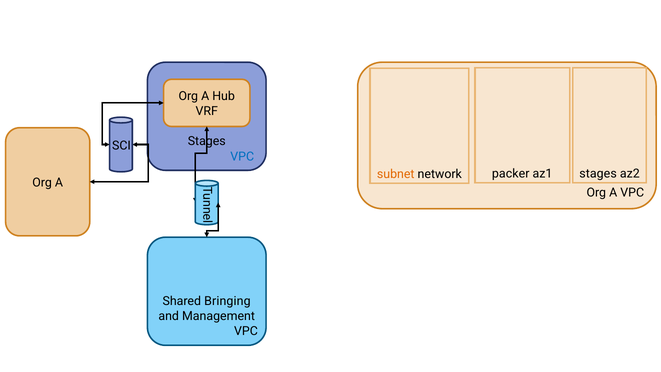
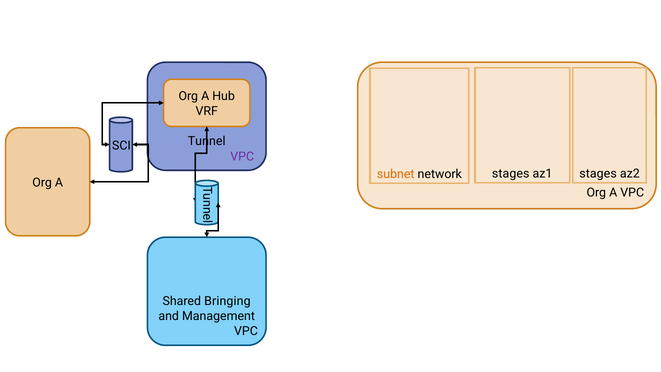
Stages at (207, 141): Stages -> Tunnel
VPC at (242, 157) colour: blue -> purple
packer at (511, 174): packer -> stages
